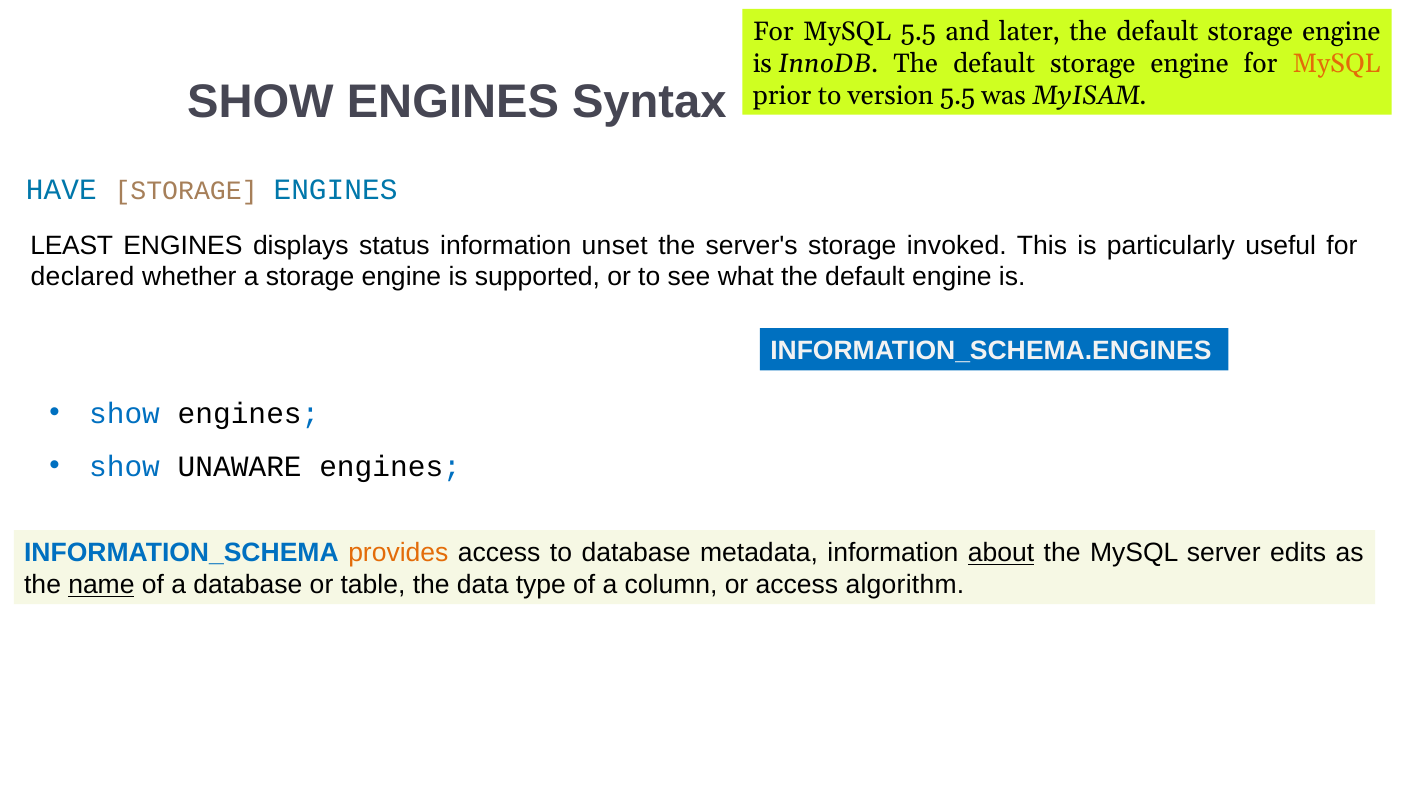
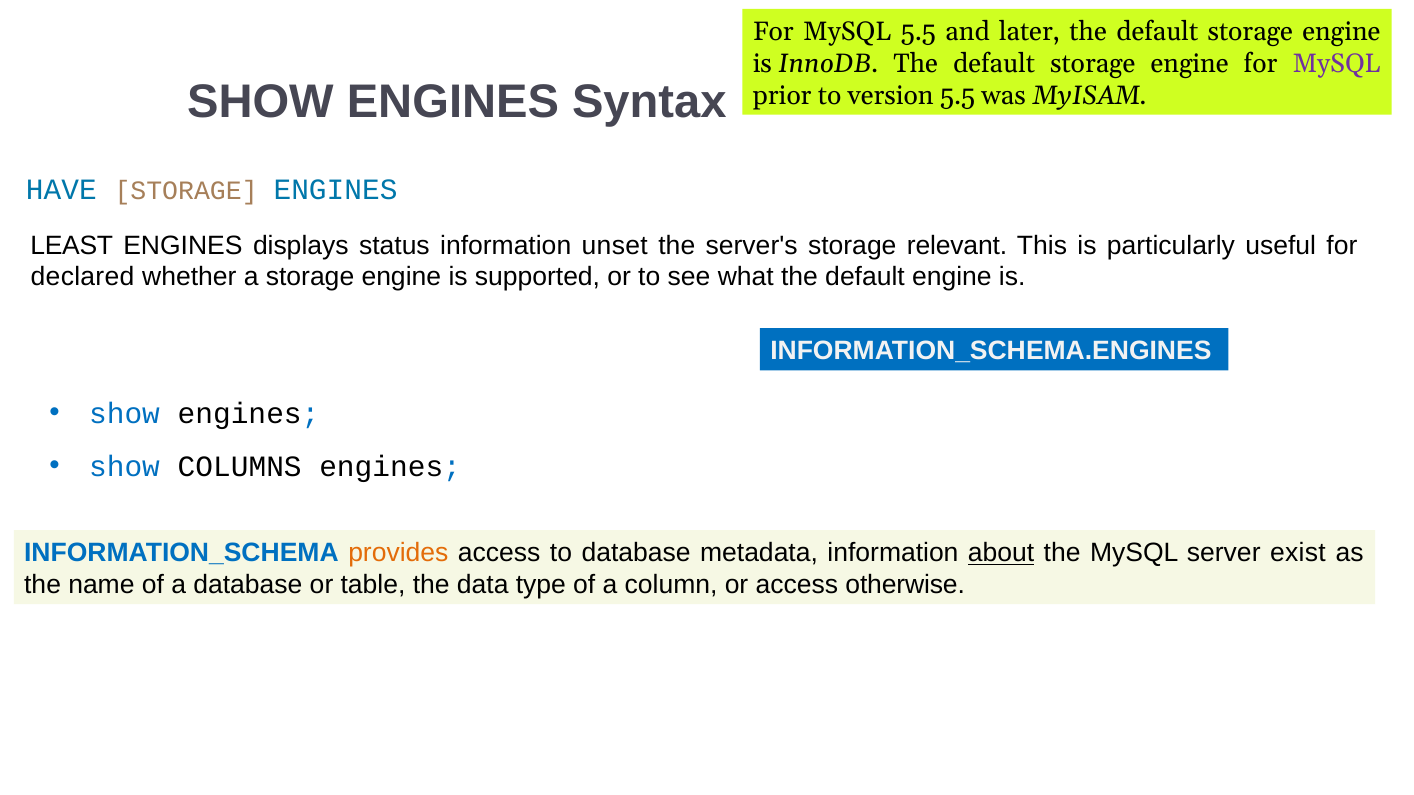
MySQL at (1337, 64) colour: orange -> purple
invoked: invoked -> relevant
UNAWARE: UNAWARE -> COLUMNS
edits: edits -> exist
name underline: present -> none
algorithm: algorithm -> otherwise
